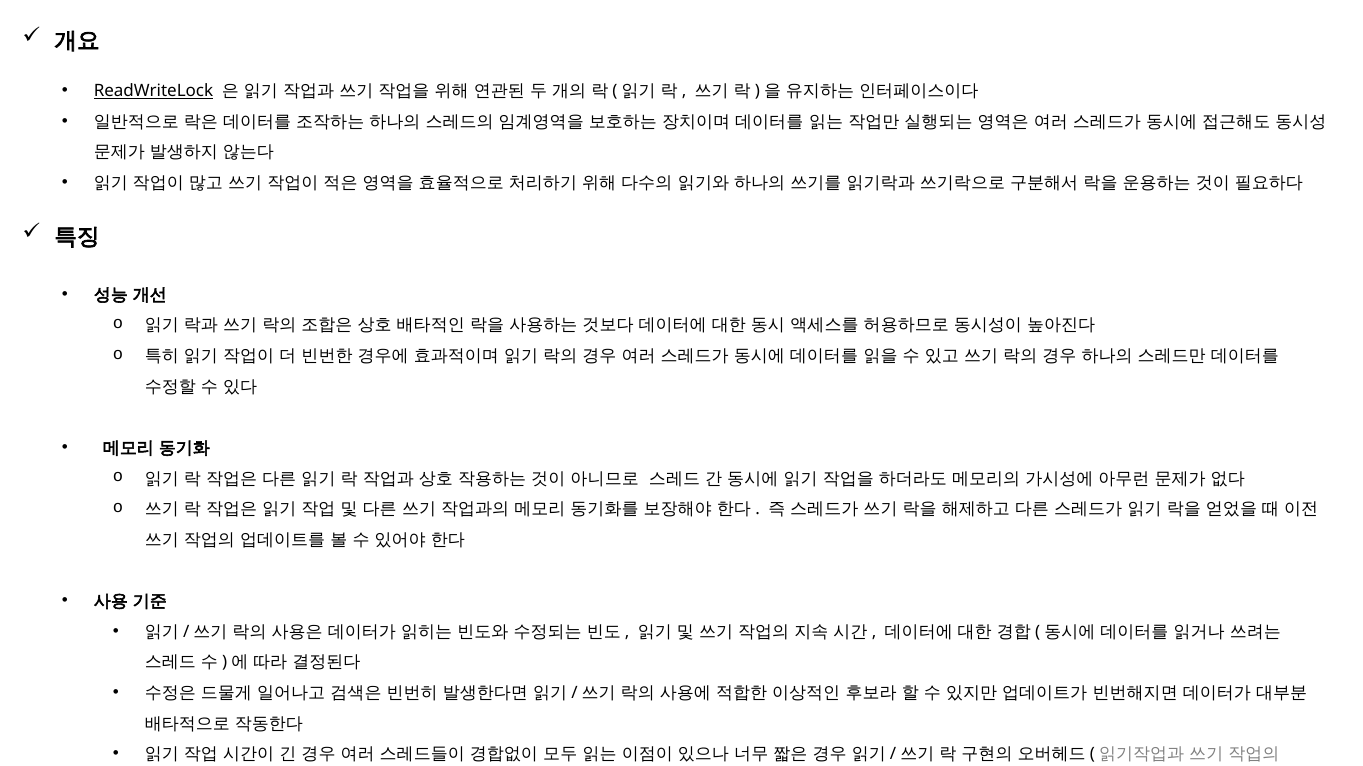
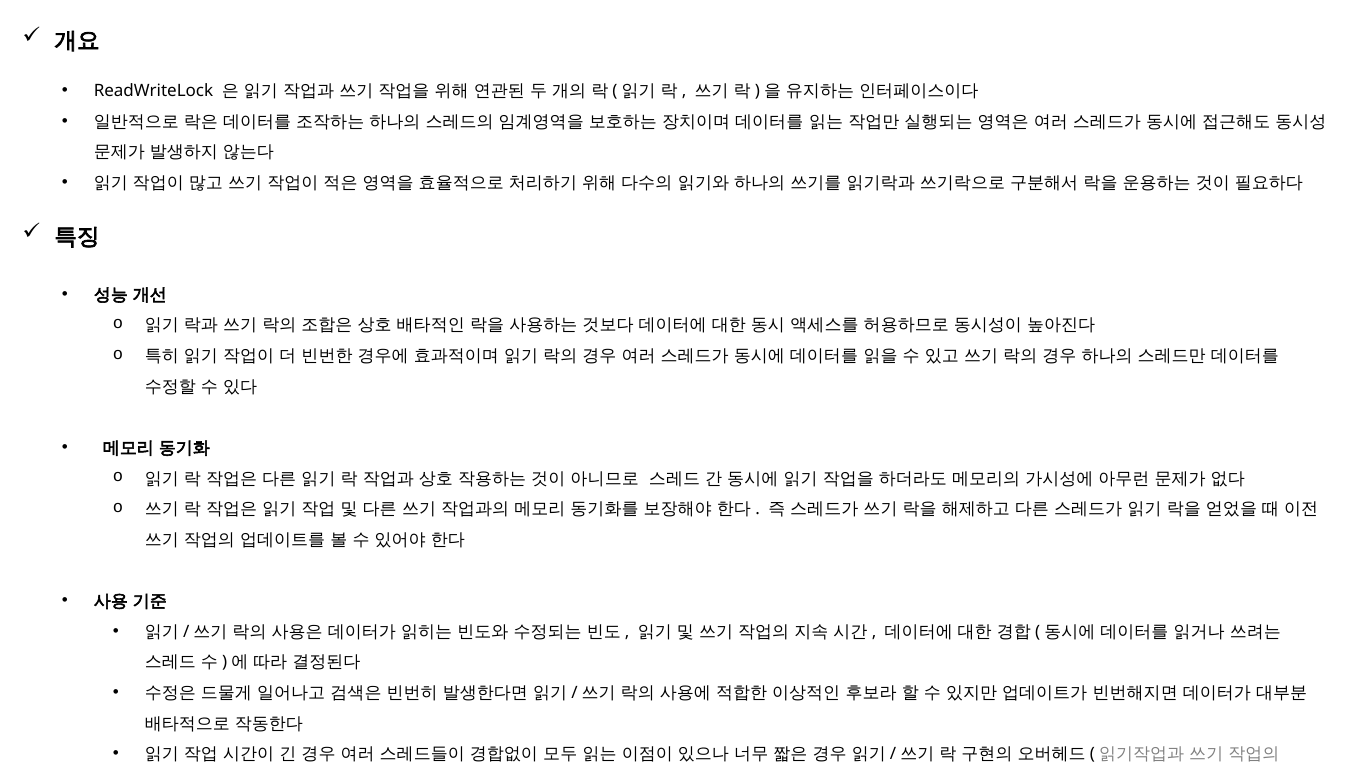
ReadWriteLock underline: present -> none
